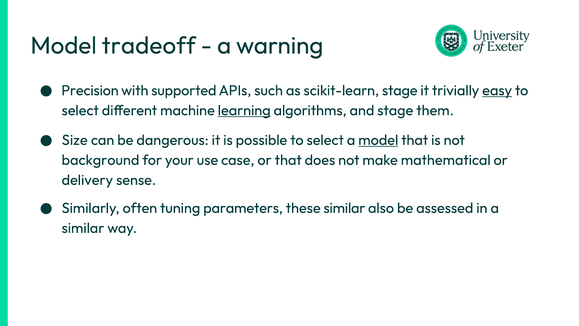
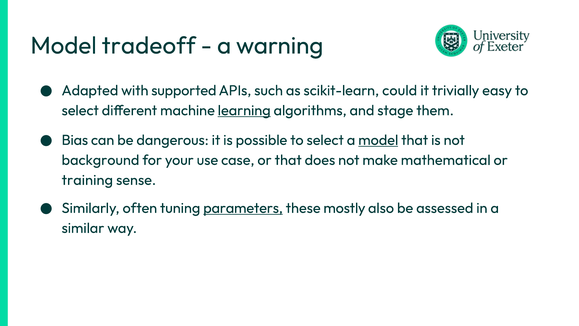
Precision: Precision -> Adapted
scikit-learn stage: stage -> could
easy underline: present -> none
Size: Size -> Bias
delivery: delivery -> training
parameters underline: none -> present
these similar: similar -> mostly
